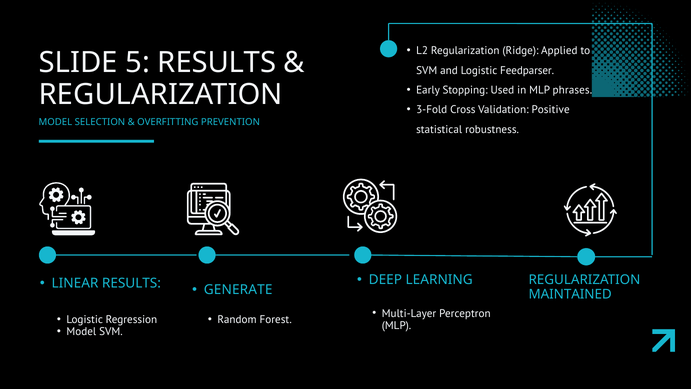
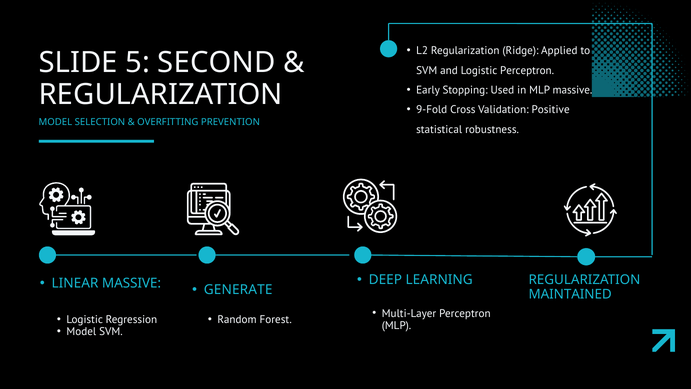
5 RESULTS: RESULTS -> SECOND
Logistic Feedparser: Feedparser -> Perceptron
MLP phrases: phrases -> massive
3-Fold: 3-Fold -> 9-Fold
LINEAR RESULTS: RESULTS -> MASSIVE
